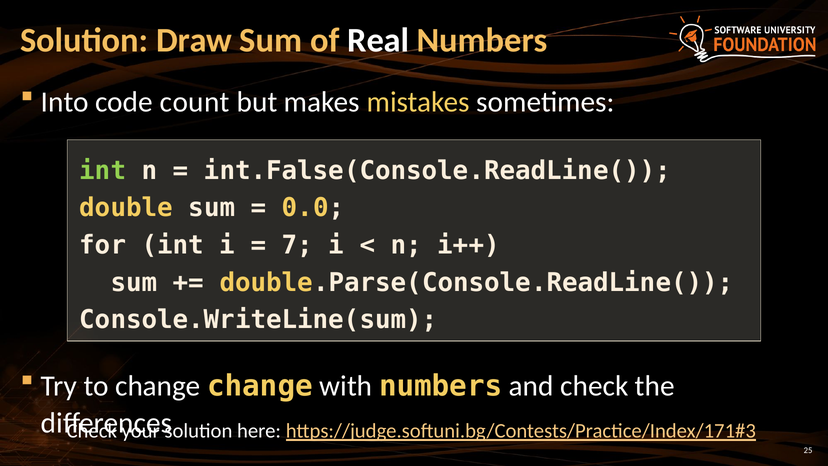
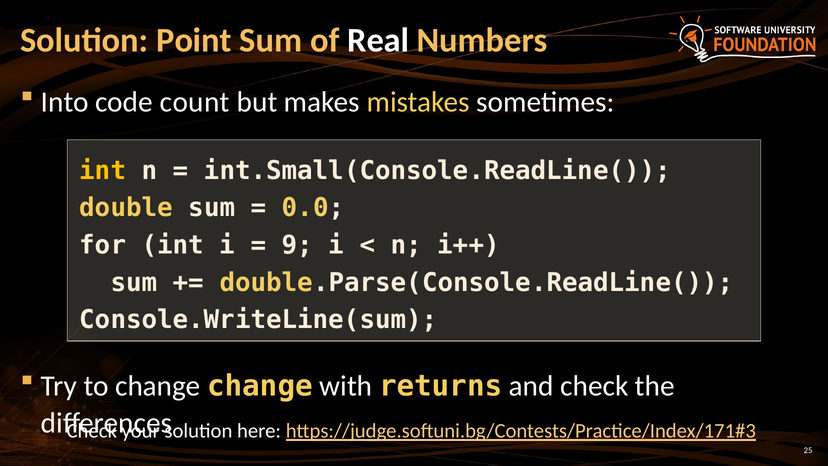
Draw: Draw -> Point
int at (103, 171) colour: light green -> yellow
int.False(Console.ReadLine(: int.False(Console.ReadLine( -> int.Small(Console.ReadLine(
7: 7 -> 9
with numbers: numbers -> returns
